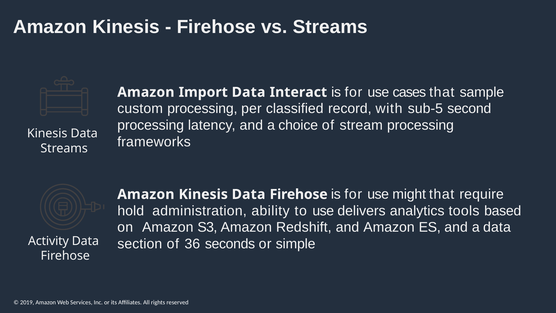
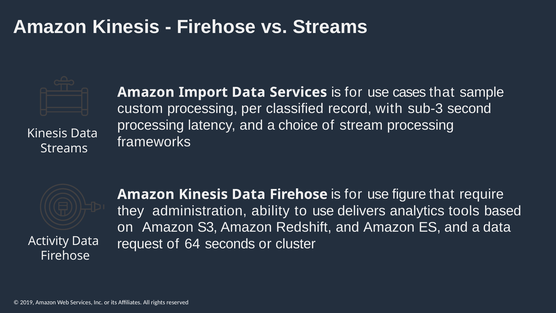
Data Interact: Interact -> Services
sub-5: sub-5 -> sub-3
might: might -> figure
hold: hold -> they
section: section -> request
36: 36 -> 64
simple: simple -> cluster
